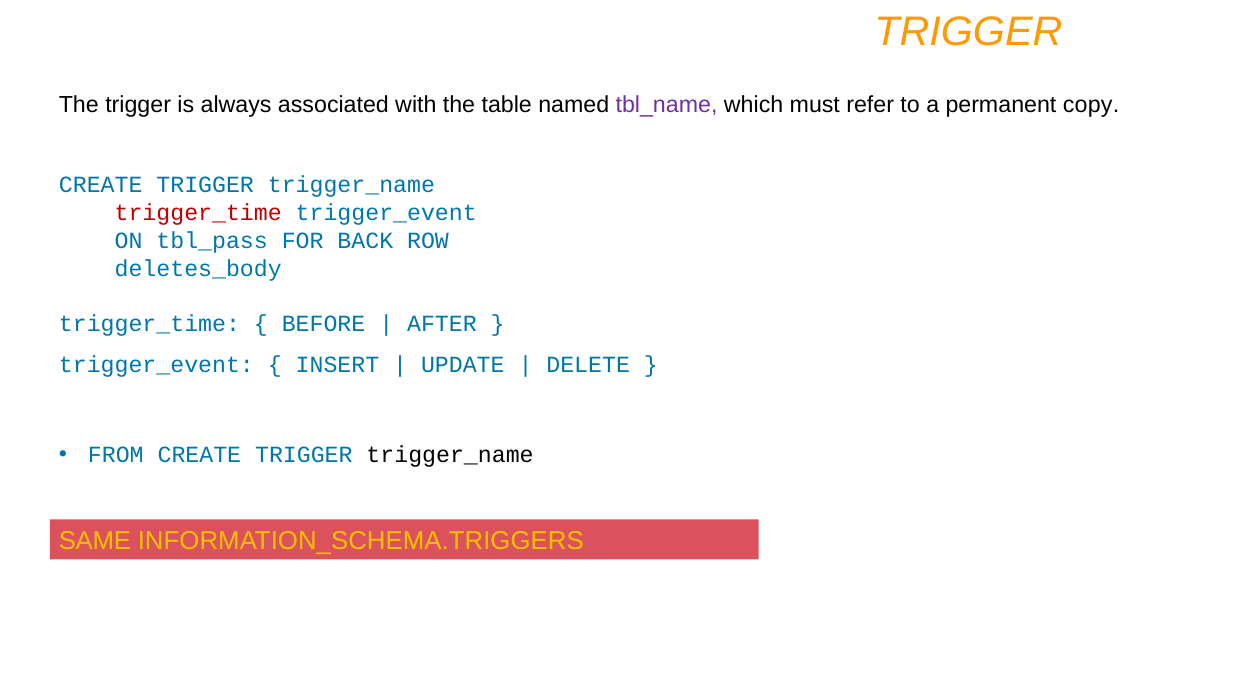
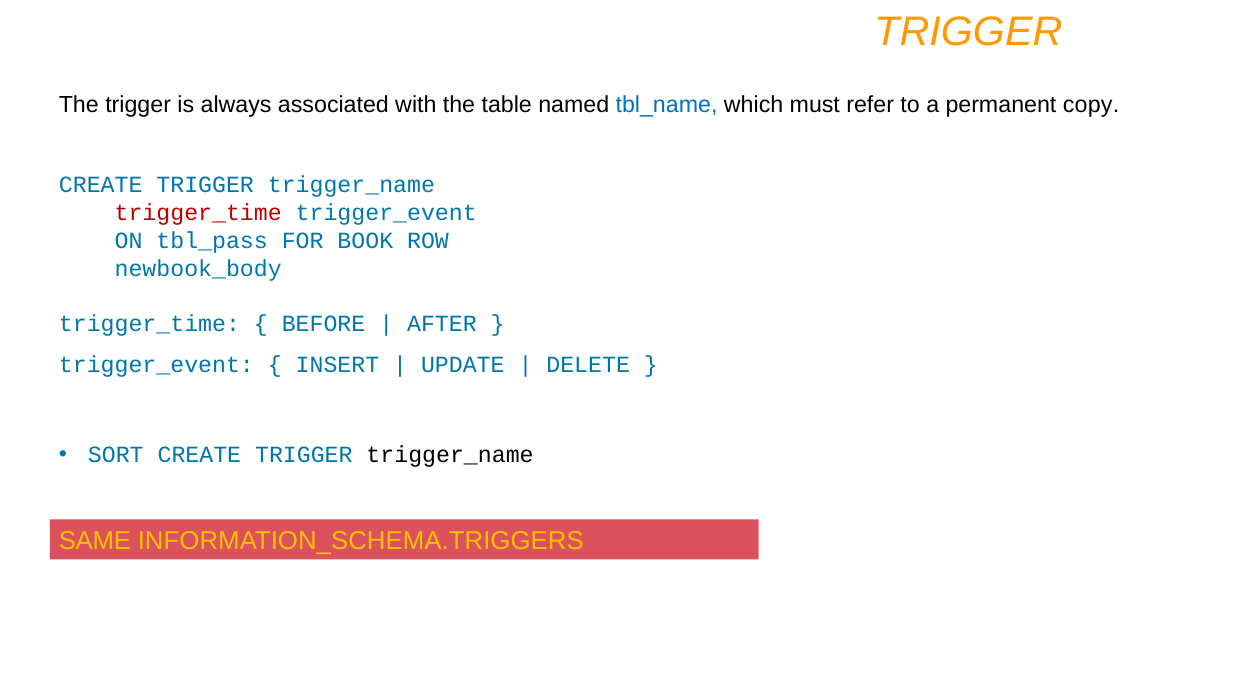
tbl_name colour: purple -> blue
BACK: BACK -> BOOK
deletes_body: deletes_body -> newbook_body
FROM: FROM -> SORT
